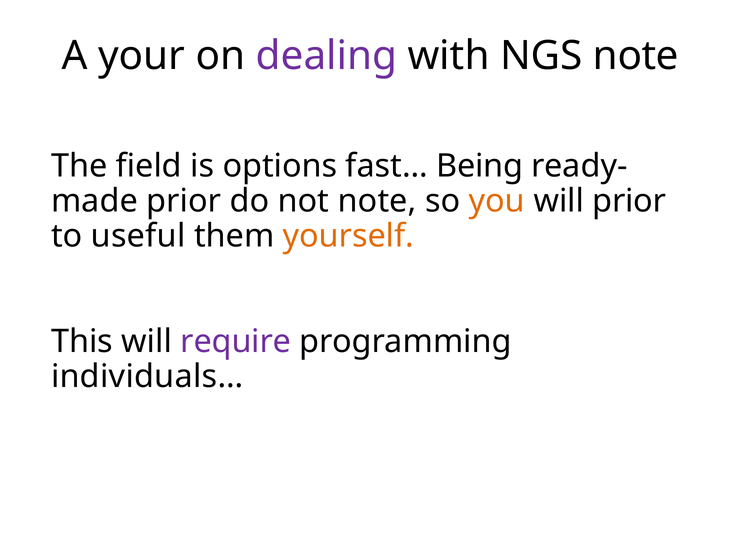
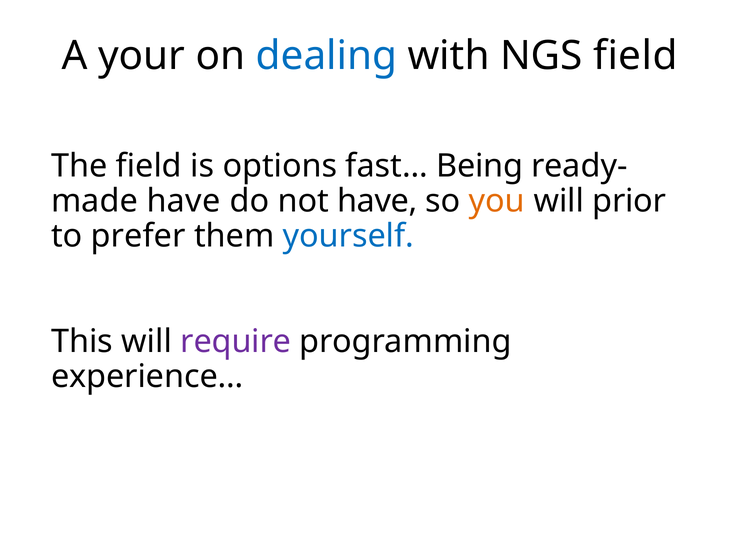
dealing colour: purple -> blue
NGS note: note -> field
prior at (184, 201): prior -> have
not note: note -> have
useful: useful -> prefer
yourself colour: orange -> blue
individuals…: individuals… -> experience…
